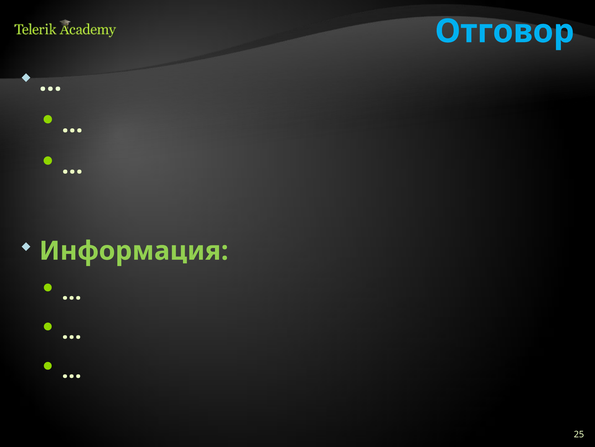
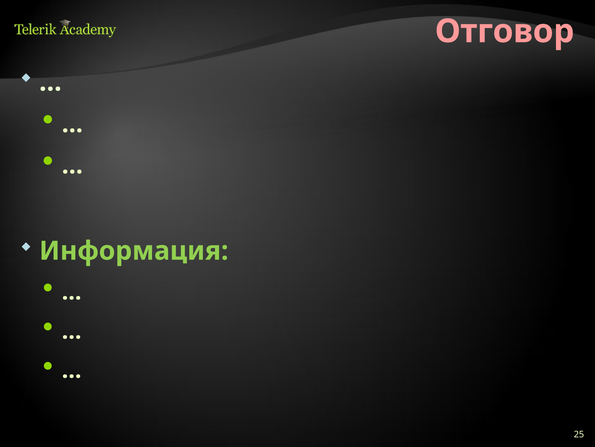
Отговор colour: light blue -> pink
